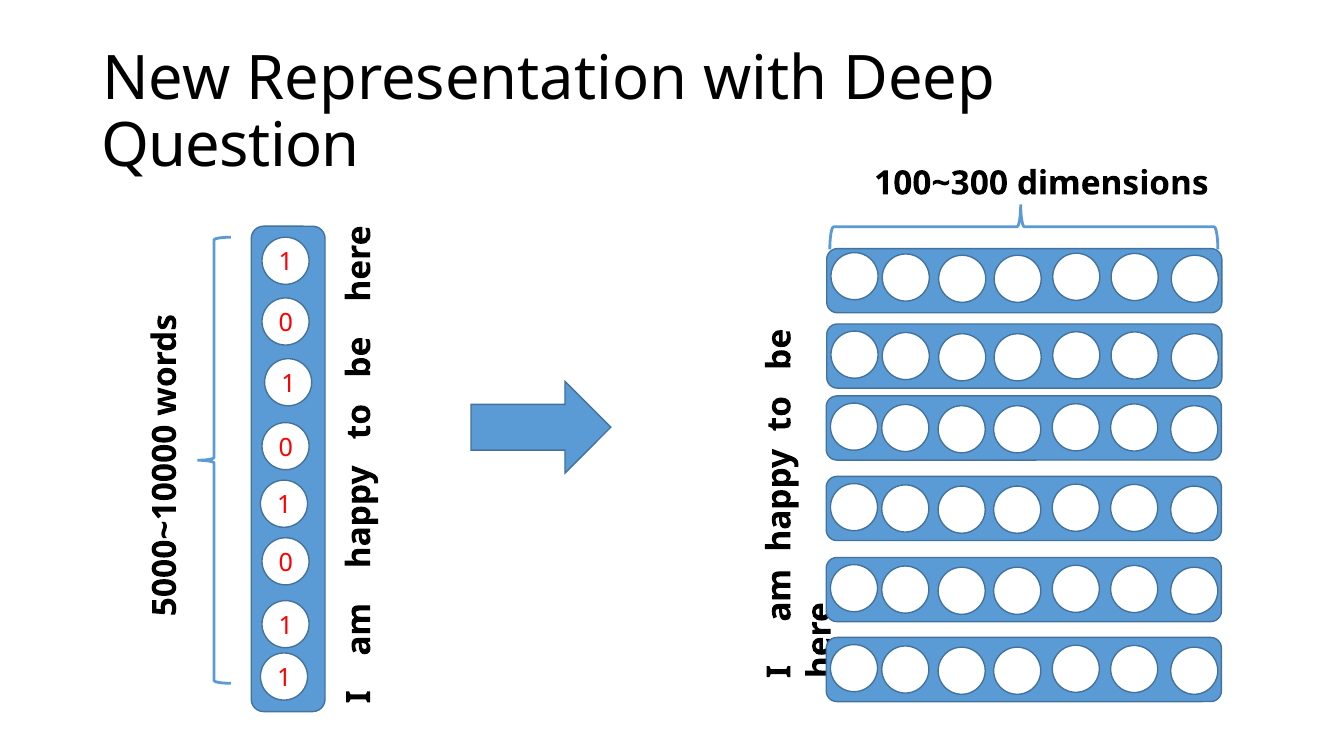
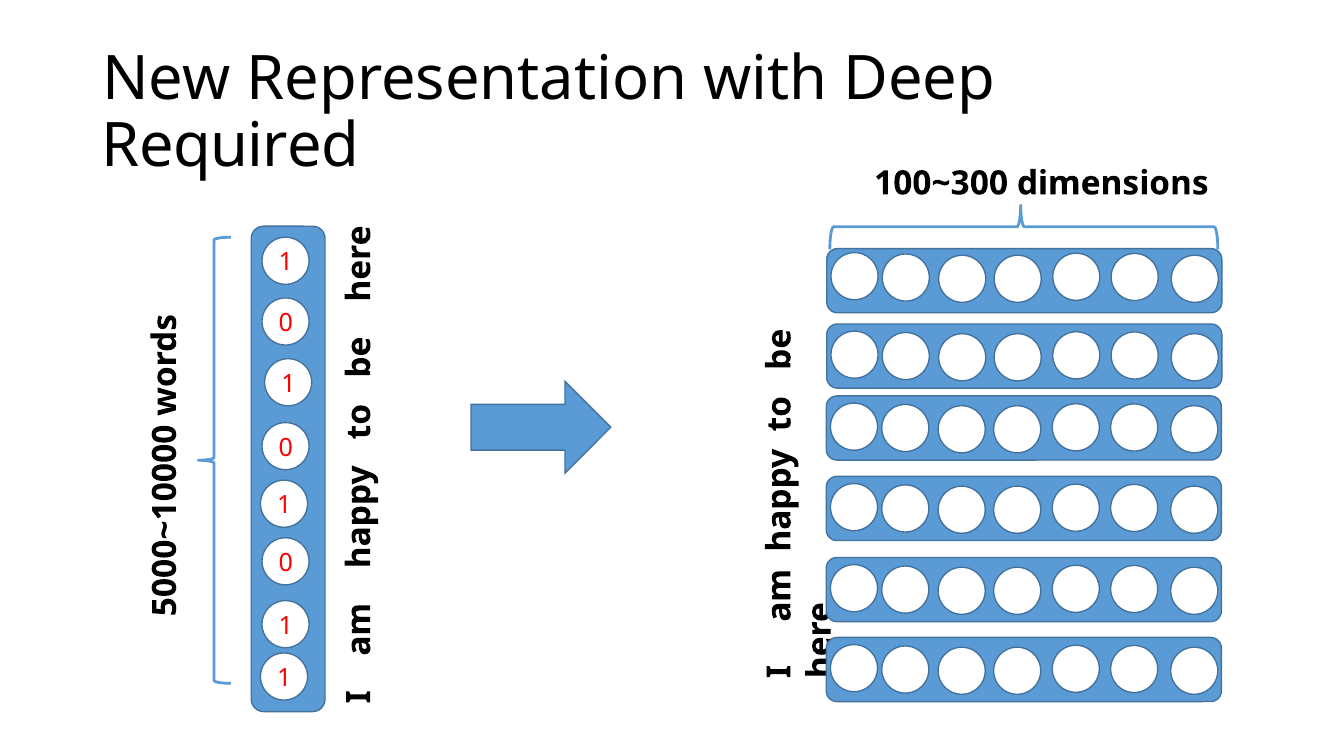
Question: Question -> Required
